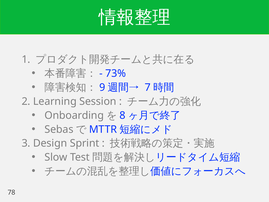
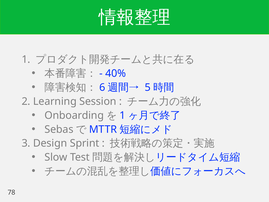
73%: 73% -> 40%
9: 9 -> 6
7: 7 -> 5
8 at (123, 115): 8 -> 1
